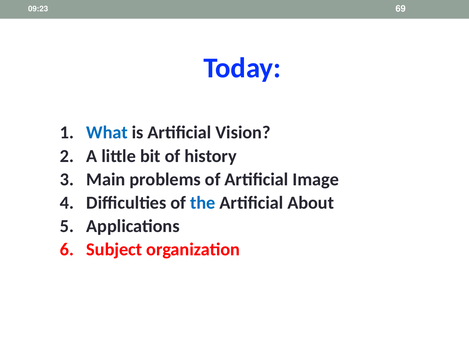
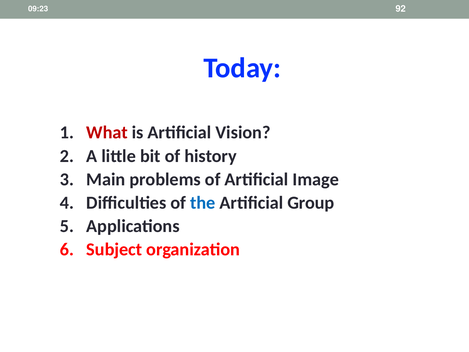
69: 69 -> 92
What colour: blue -> red
About: About -> Group
